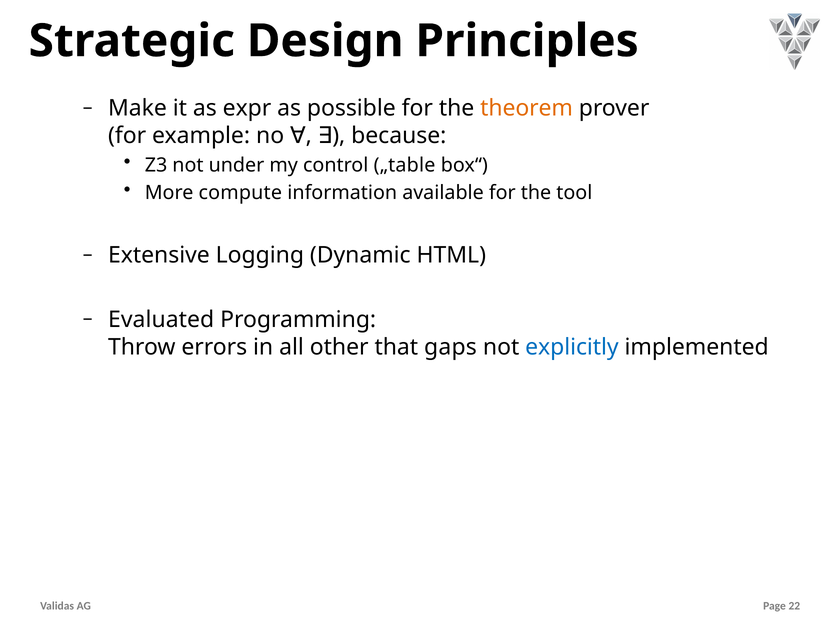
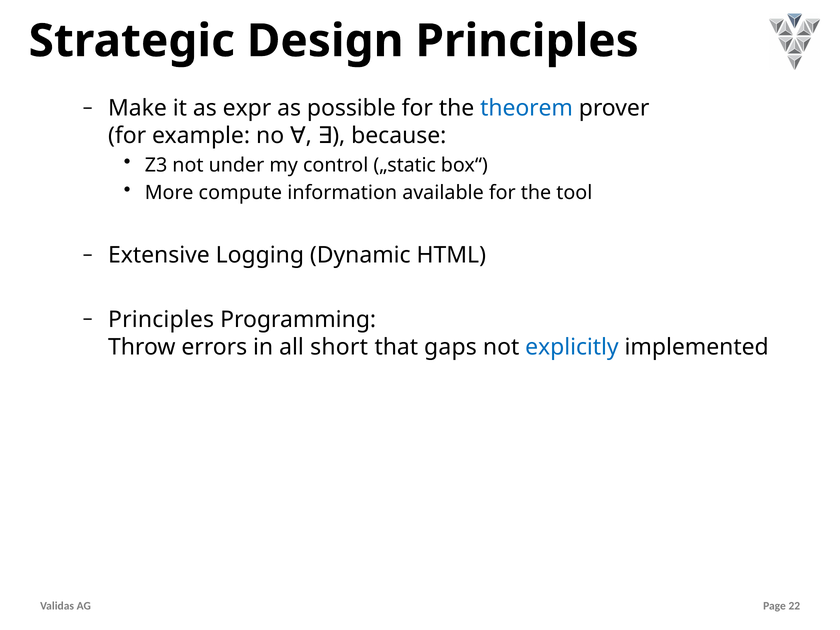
theorem colour: orange -> blue
„table: „table -> „static
Evaluated at (161, 320): Evaluated -> Principles
other: other -> short
